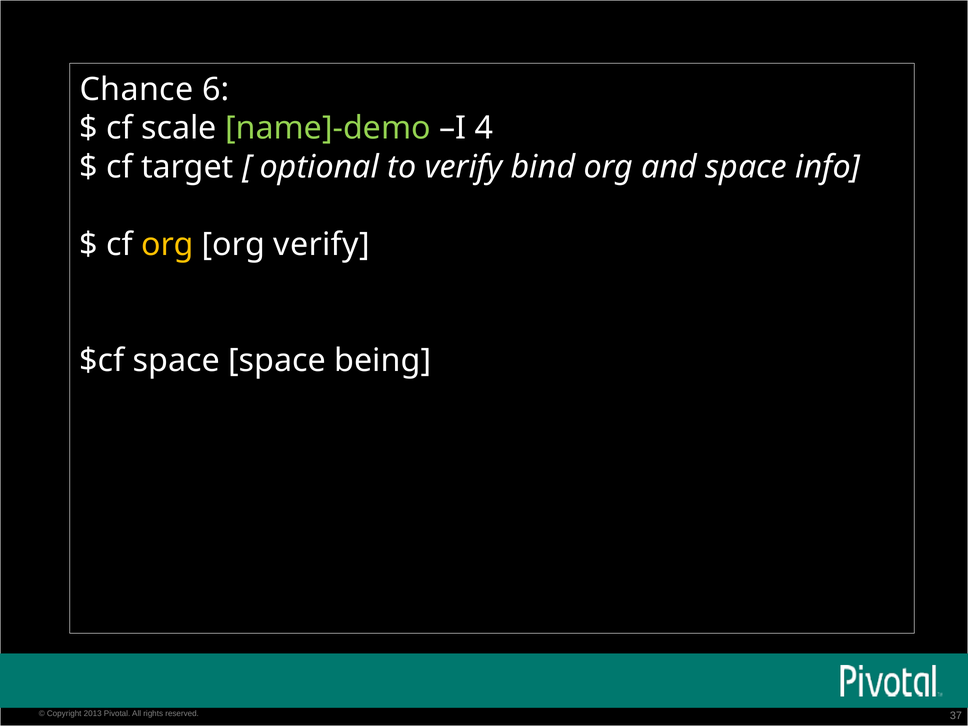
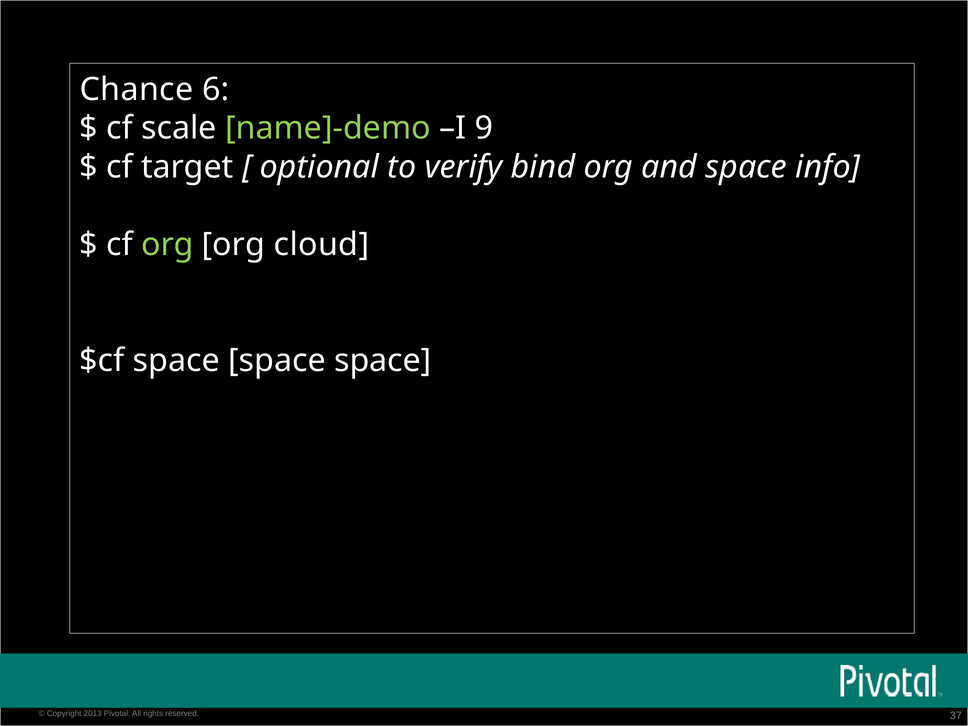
4: 4 -> 9
org at (167, 244) colour: yellow -> light green
org verify: verify -> cloud
space space being: being -> space
